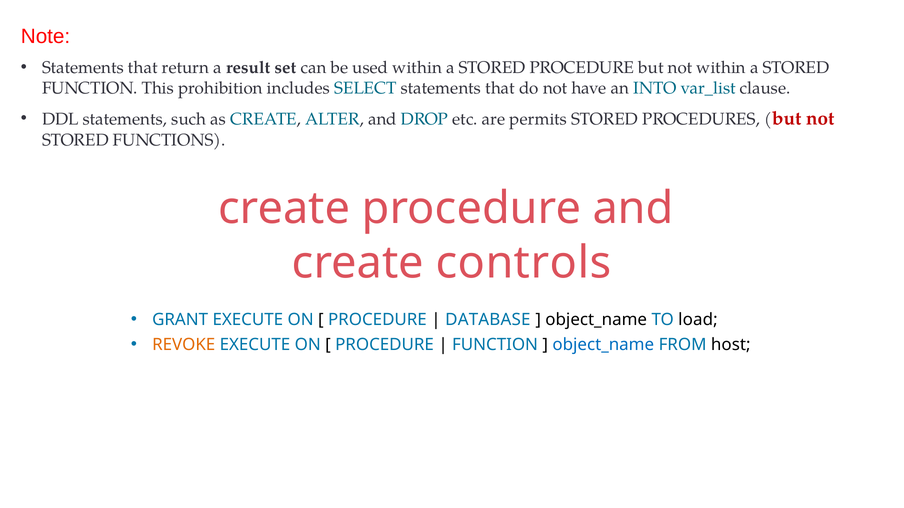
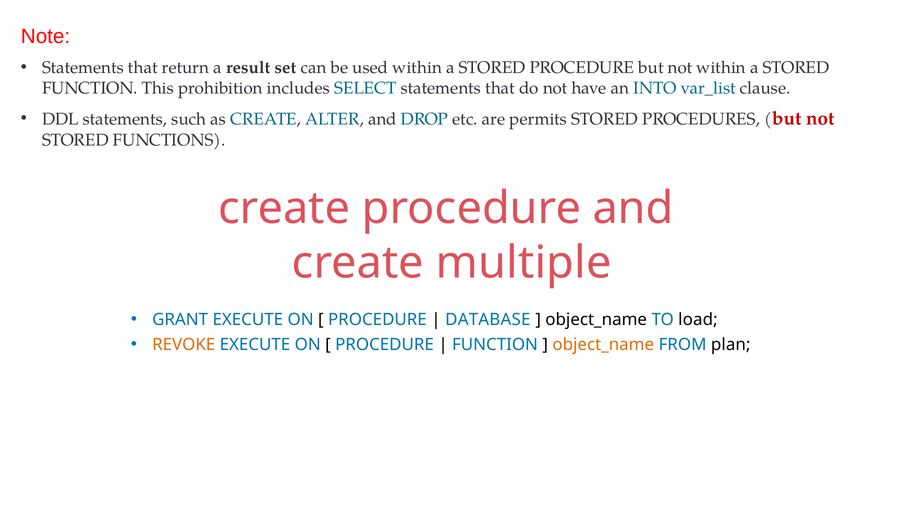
controls: controls -> multiple
object_name at (603, 345) colour: blue -> orange
host: host -> plan
